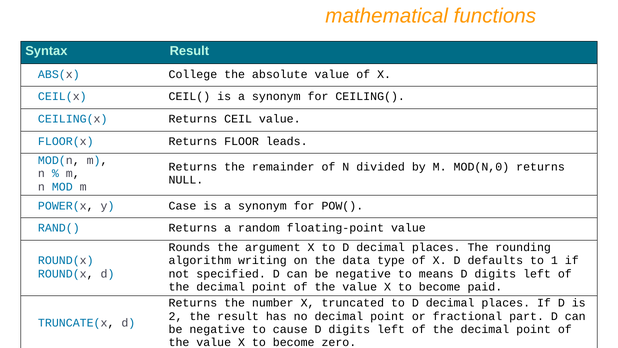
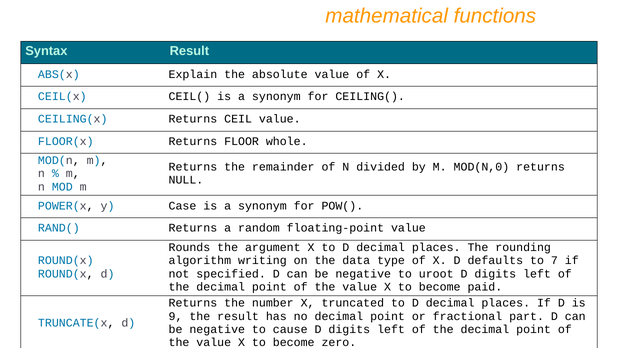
College: College -> Explain
leads: leads -> whole
1: 1 -> 7
means: means -> uroot
2: 2 -> 9
